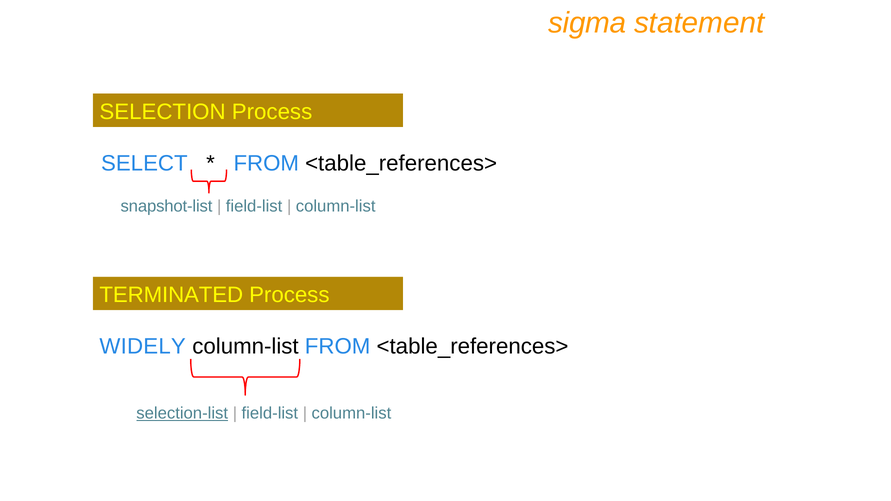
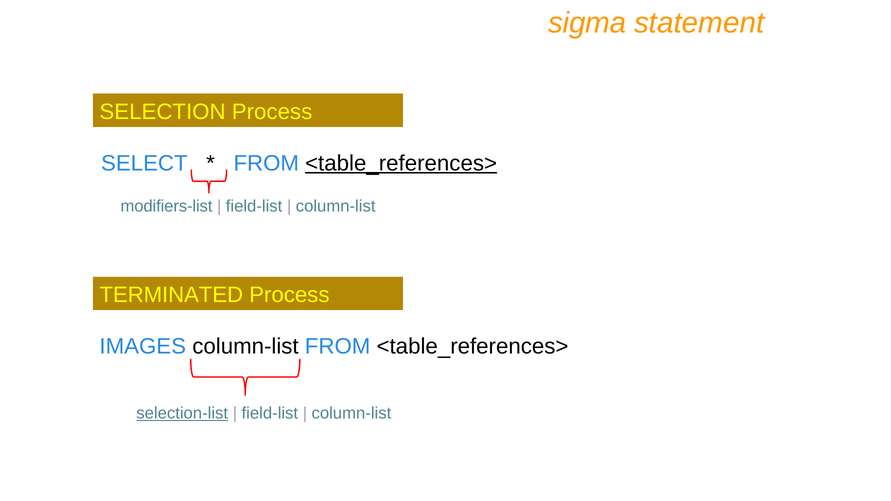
<table_references> at (401, 163) underline: none -> present
snapshot-list: snapshot-list -> modifiers-list
WIDELY: WIDELY -> IMAGES
